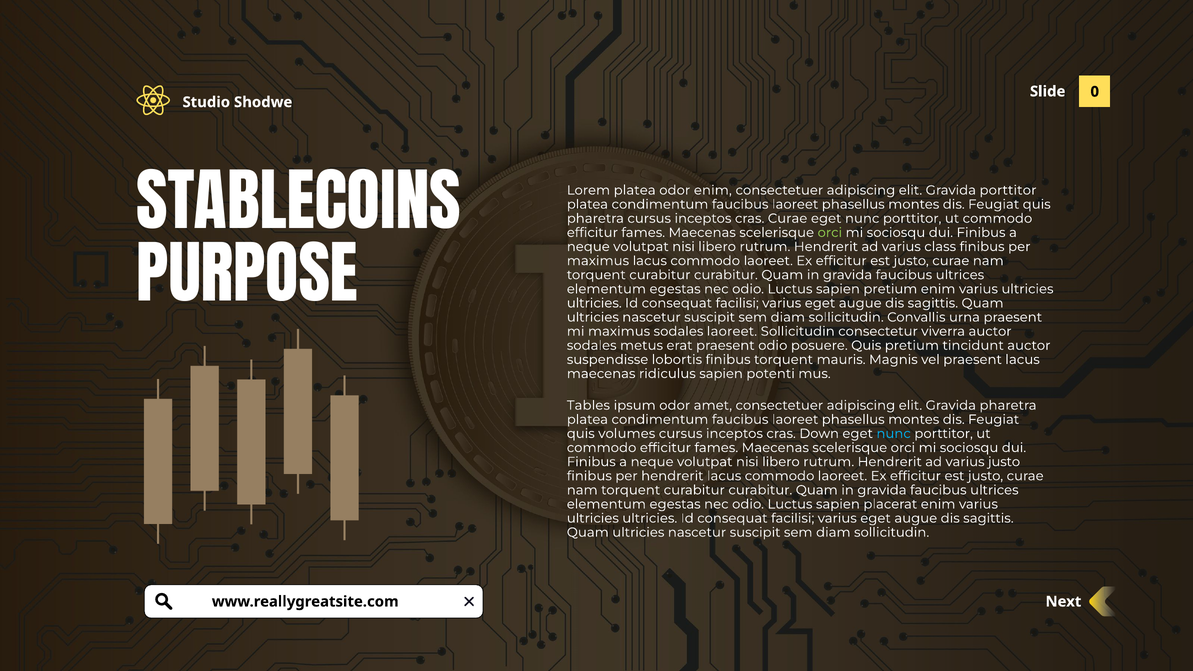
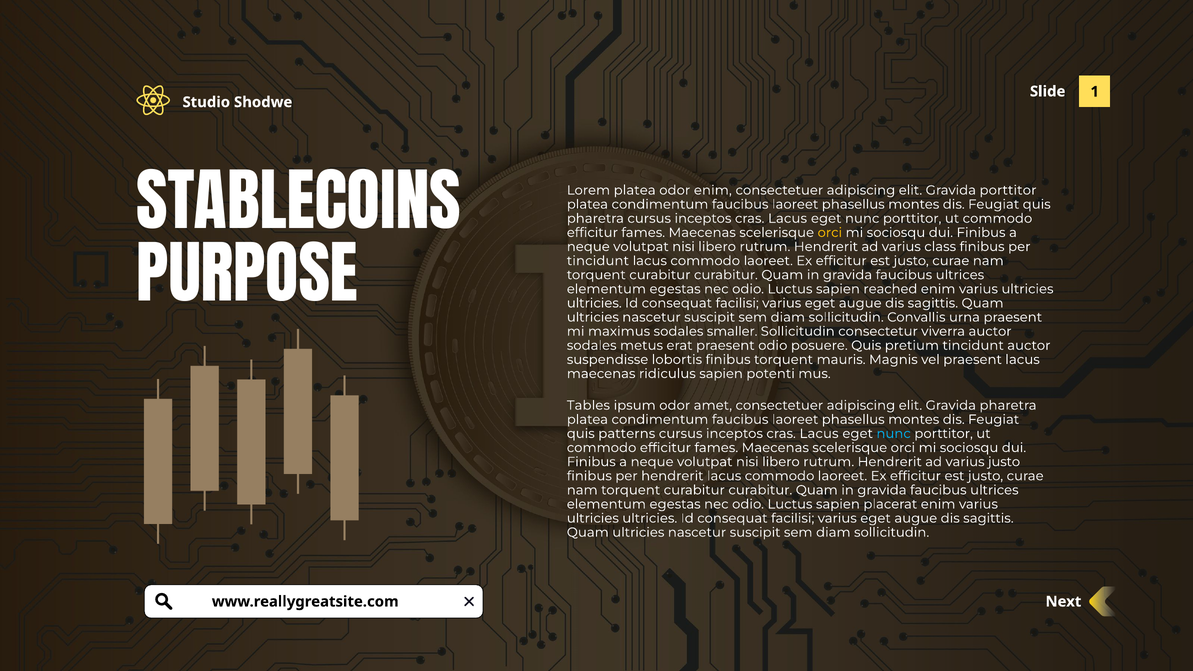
0: 0 -> 1
Curae at (788, 218): Curae -> Lacus
orci at (830, 233) colour: light green -> yellow
maximus at (598, 261): maximus -> tincidunt
sapien pretium: pretium -> reached
sodales laoreet: laoreet -> smaller
volumes: volumes -> patterns
Down at (819, 434): Down -> Lacus
